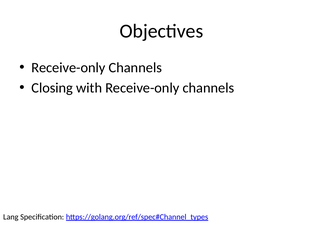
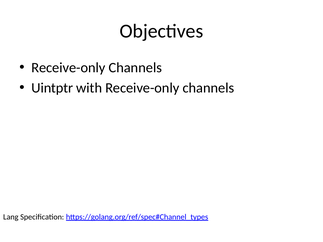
Closing: Closing -> Uintptr
